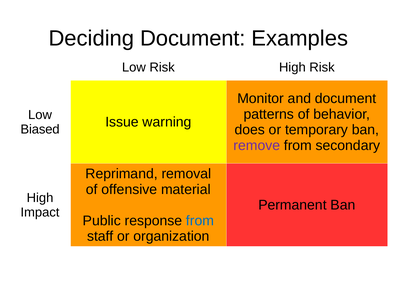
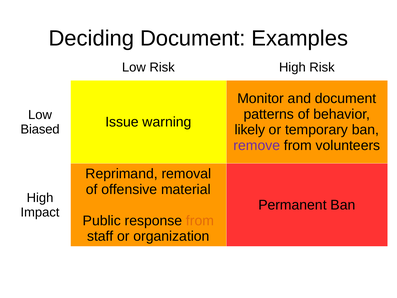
does: does -> likely
secondary: secondary -> volunteers
from at (200, 220) colour: blue -> orange
